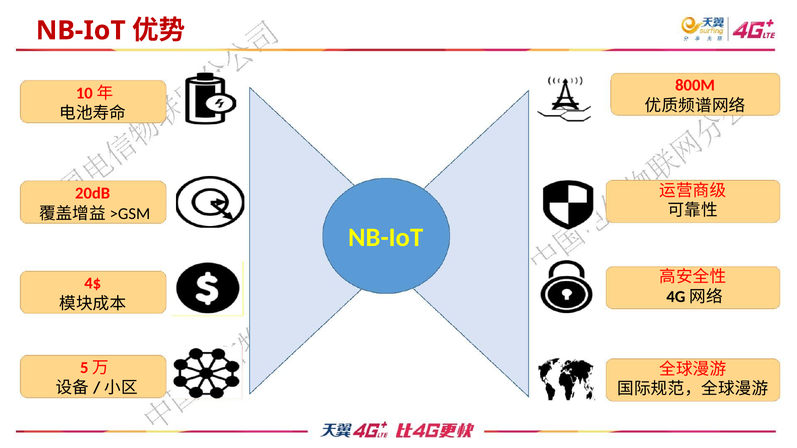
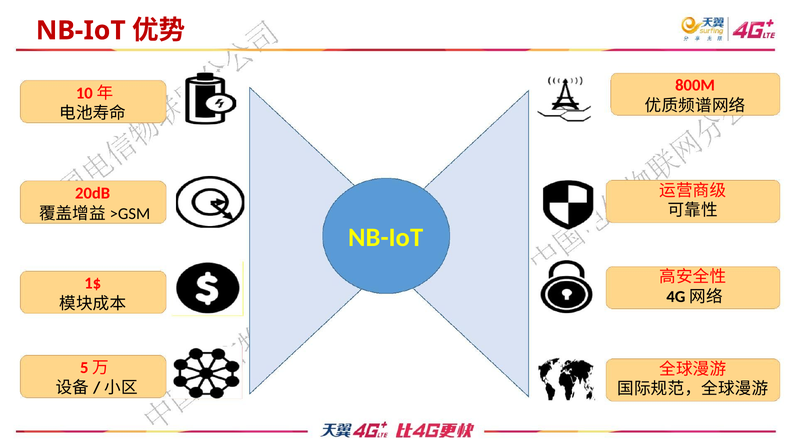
4$: 4$ -> 1$
